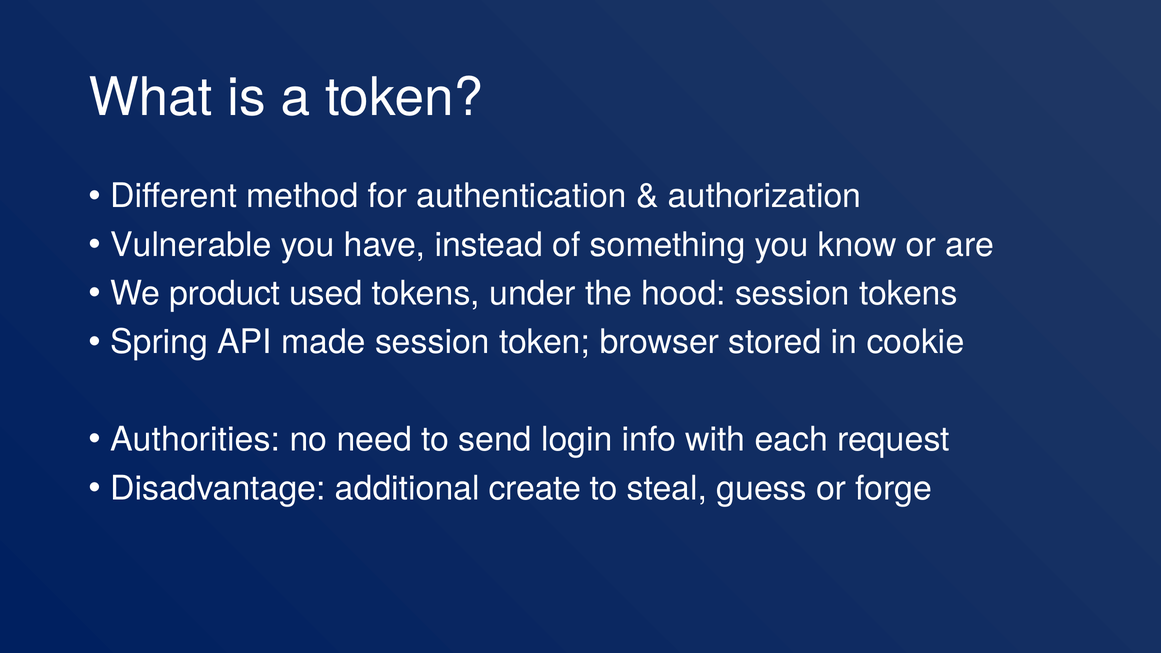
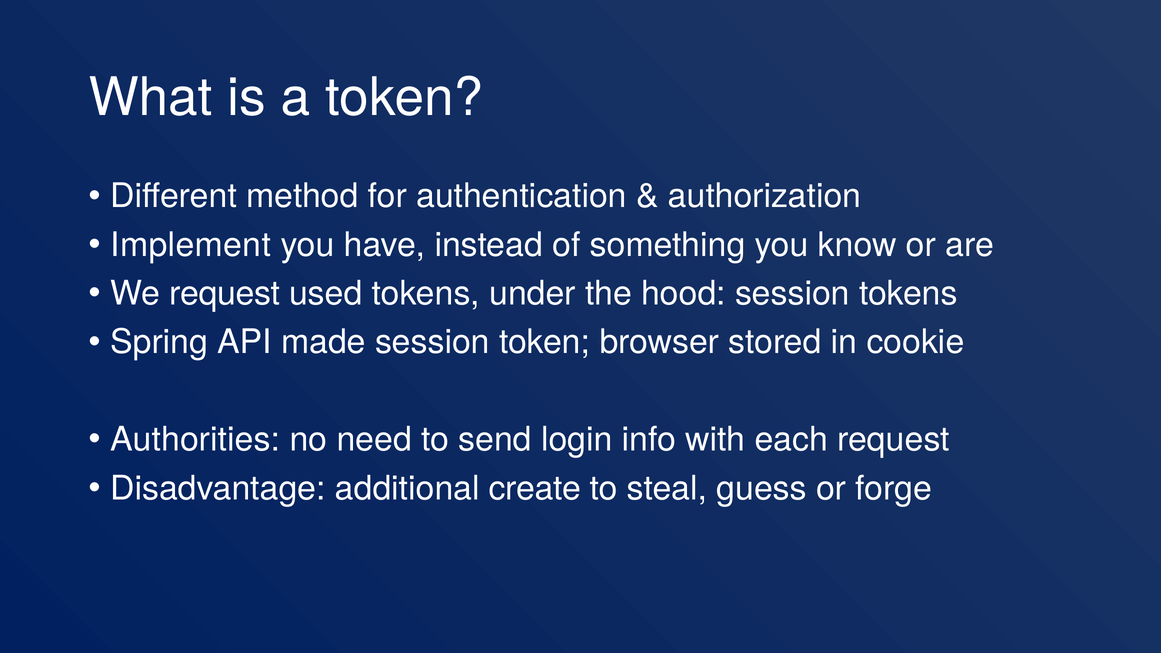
Vulnerable: Vulnerable -> Implement
We product: product -> request
